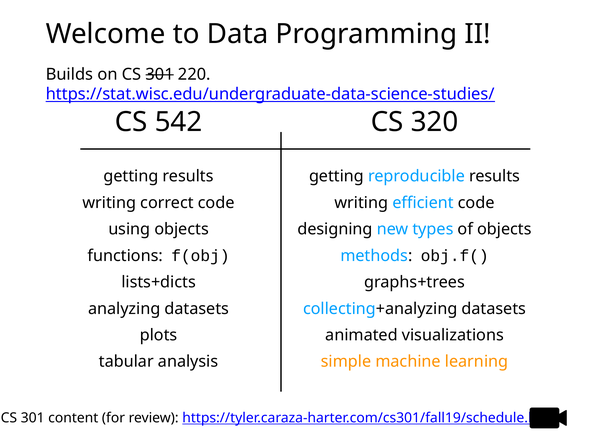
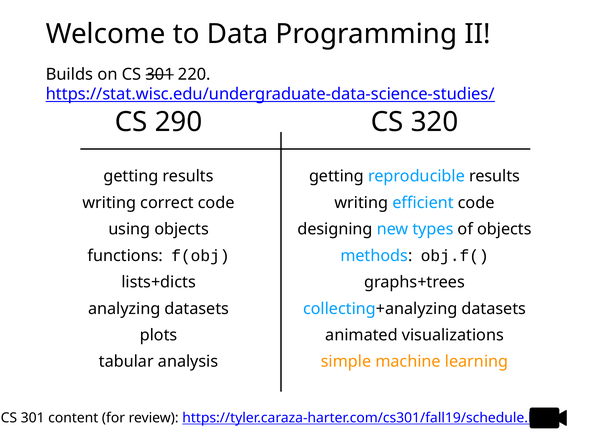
542: 542 -> 290
